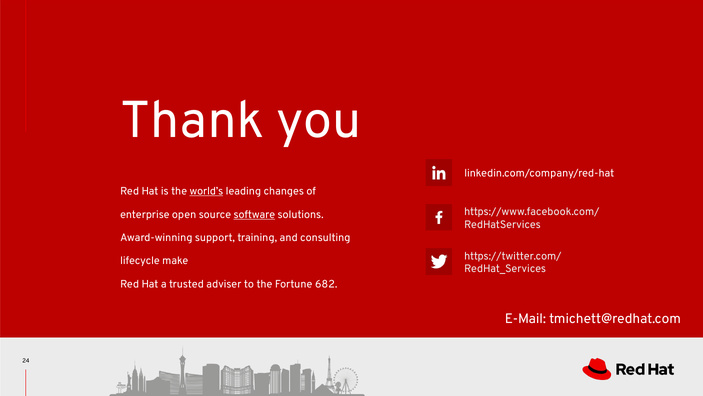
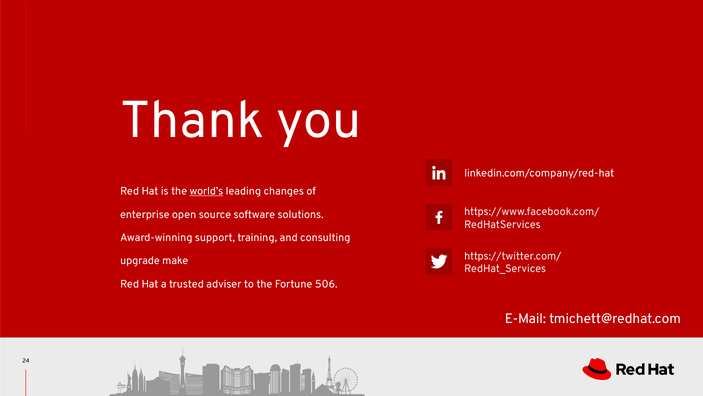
software underline: present -> none
lifecycle: lifecycle -> upgrade
682: 682 -> 506
